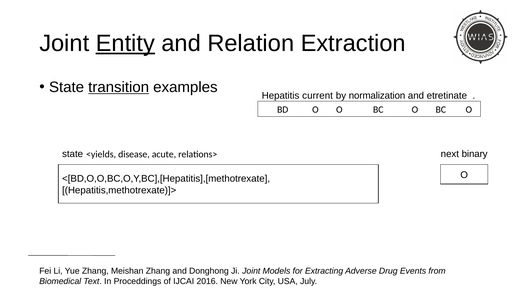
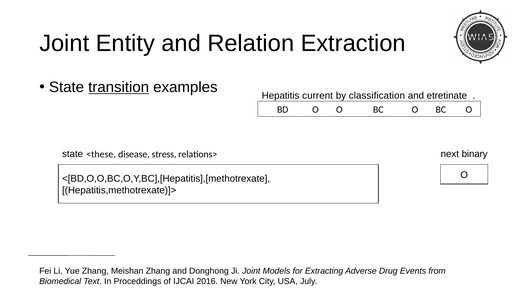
Entity underline: present -> none
normalization: normalization -> classification
<yields: <yields -> <these
acute: acute -> stress
